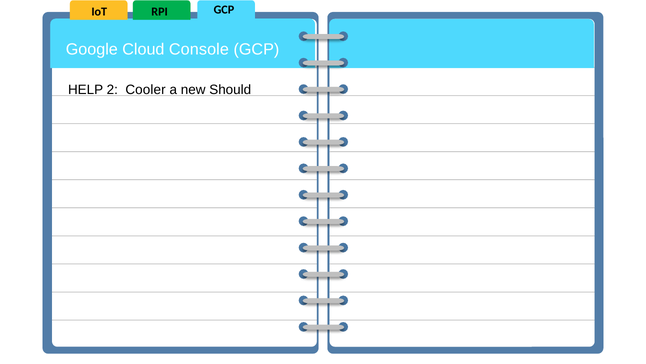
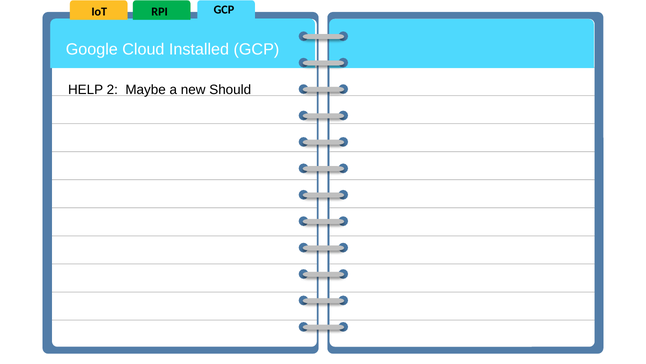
Console: Console -> Installed
Cooler: Cooler -> Maybe
